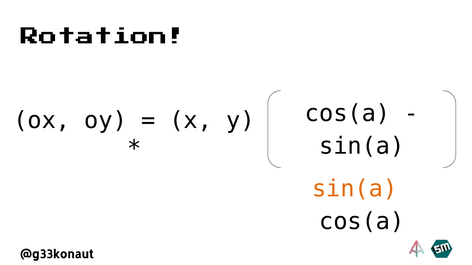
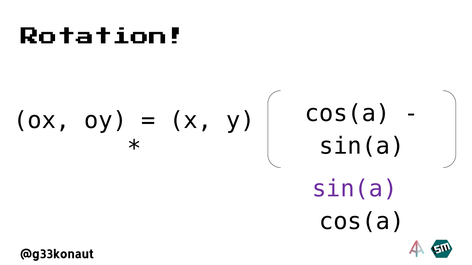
sin(a at (355, 189) colour: orange -> purple
